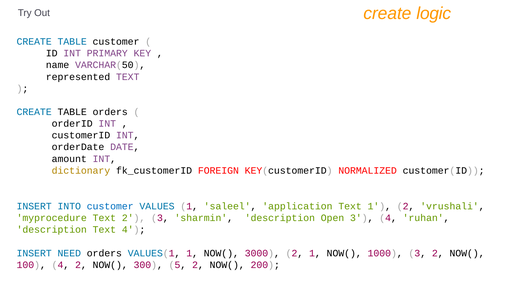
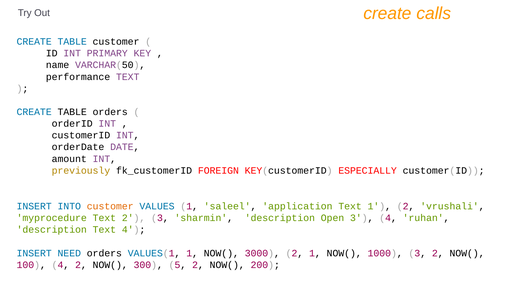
logic: logic -> calls
represented: represented -> performance
dictionary: dictionary -> previously
NORMALIZED: NORMALIZED -> ESPECIALLY
customer at (110, 206) colour: blue -> orange
